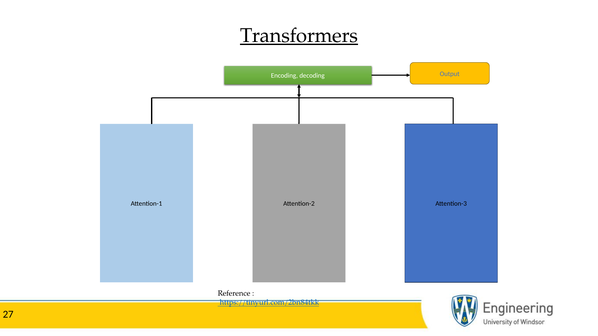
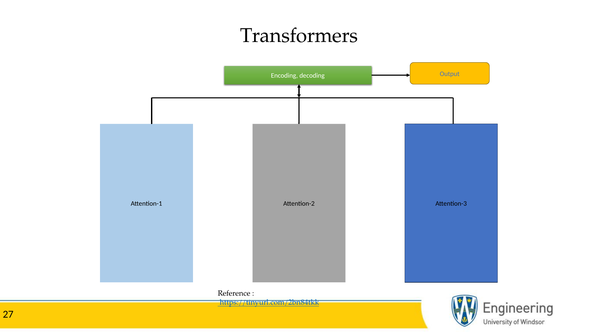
Transformers underline: present -> none
